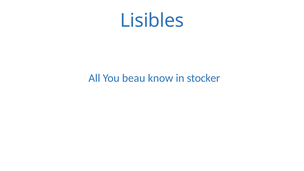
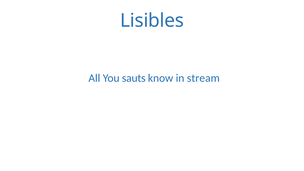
beau: beau -> sauts
stocker: stocker -> stream
